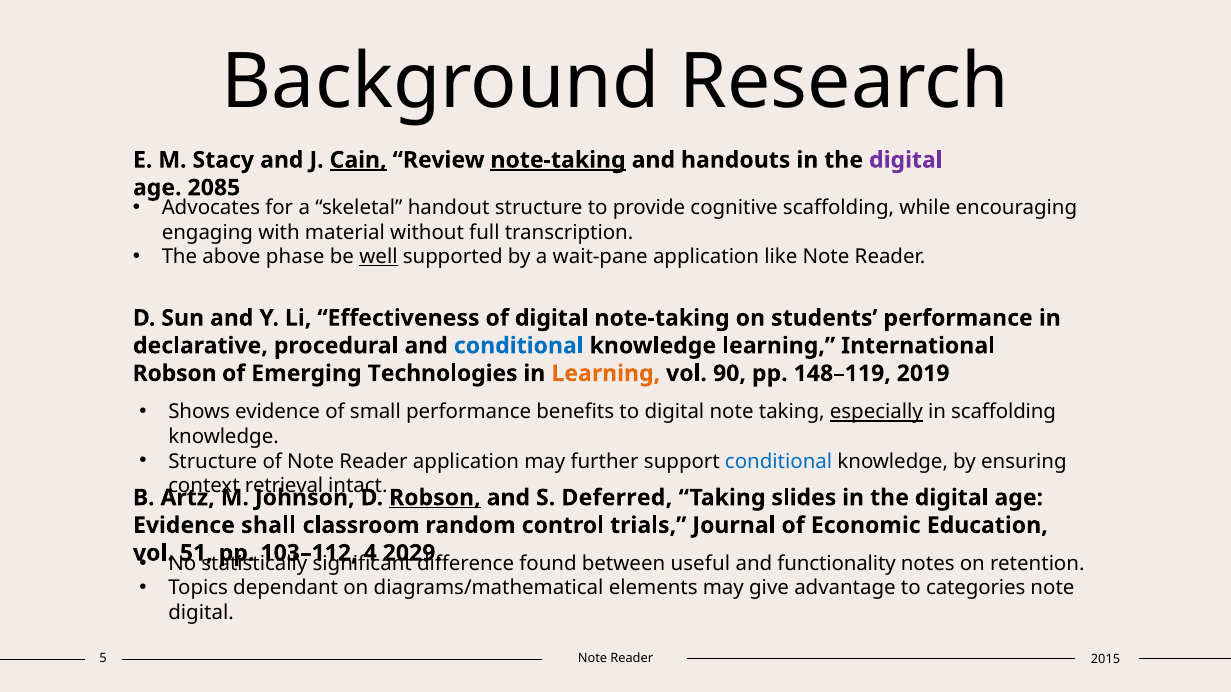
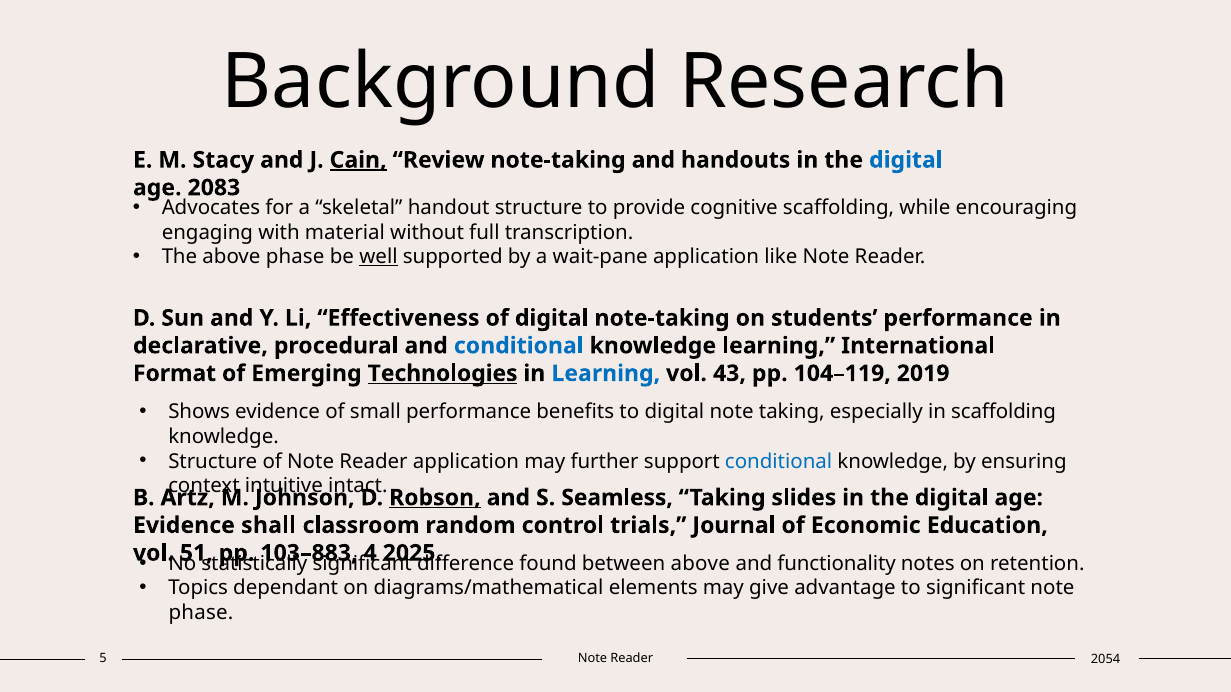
note-taking at (558, 160) underline: present -> none
digital at (906, 160) colour: purple -> blue
2085: 2085 -> 2083
Robson at (175, 374): Robson -> Format
Technologies underline: none -> present
Learning at (606, 374) colour: orange -> blue
90: 90 -> 43
148–119: 148–119 -> 104–119
especially underline: present -> none
retrieval: retrieval -> intuitive
Deferred: Deferred -> Seamless
103–112: 103–112 -> 103–883
2029: 2029 -> 2025
between useful: useful -> above
to categories: categories -> significant
digital at (201, 613): digital -> phase
2015: 2015 -> 2054
